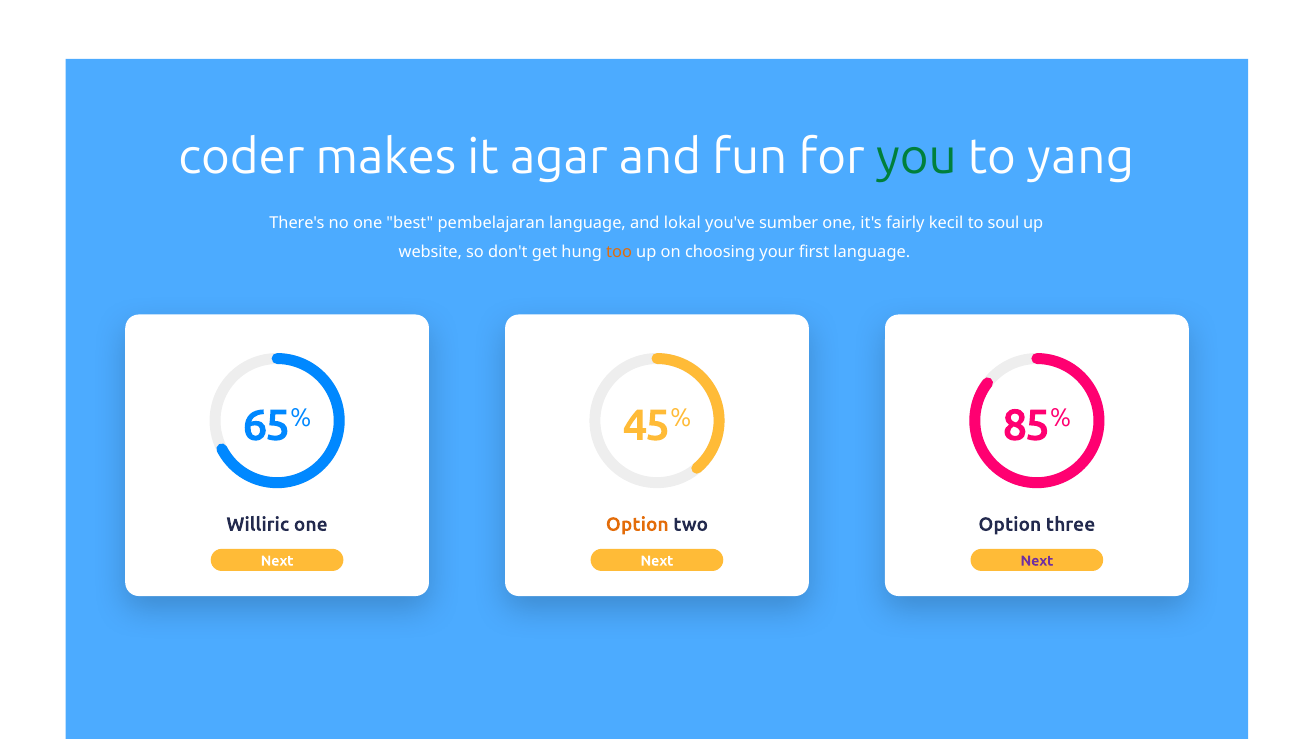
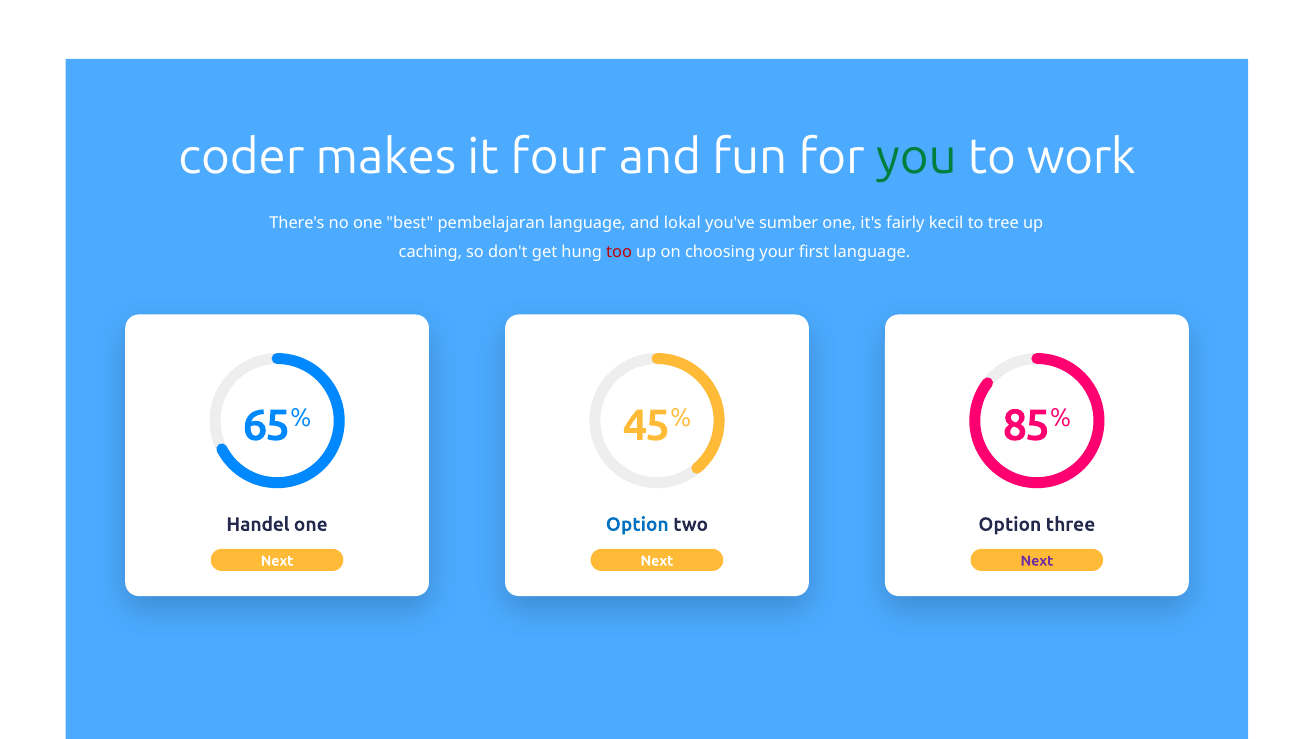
agar: agar -> four
yang: yang -> work
soul: soul -> tree
website: website -> caching
too colour: orange -> red
Williric: Williric -> Handel
Option at (637, 525) colour: orange -> blue
